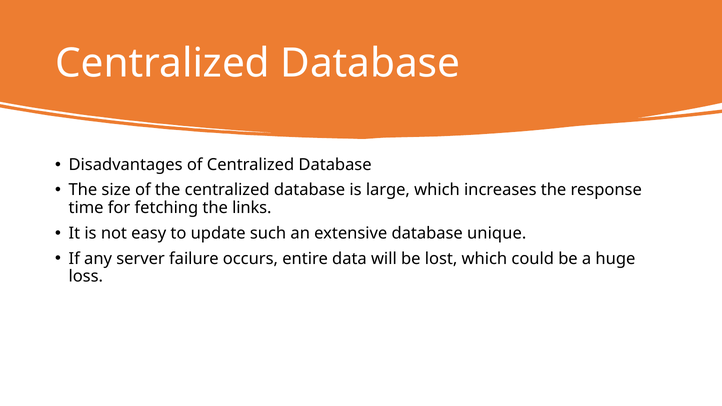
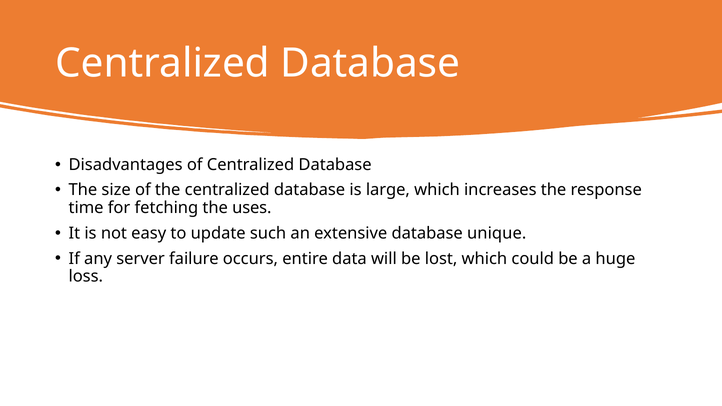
links: links -> uses
